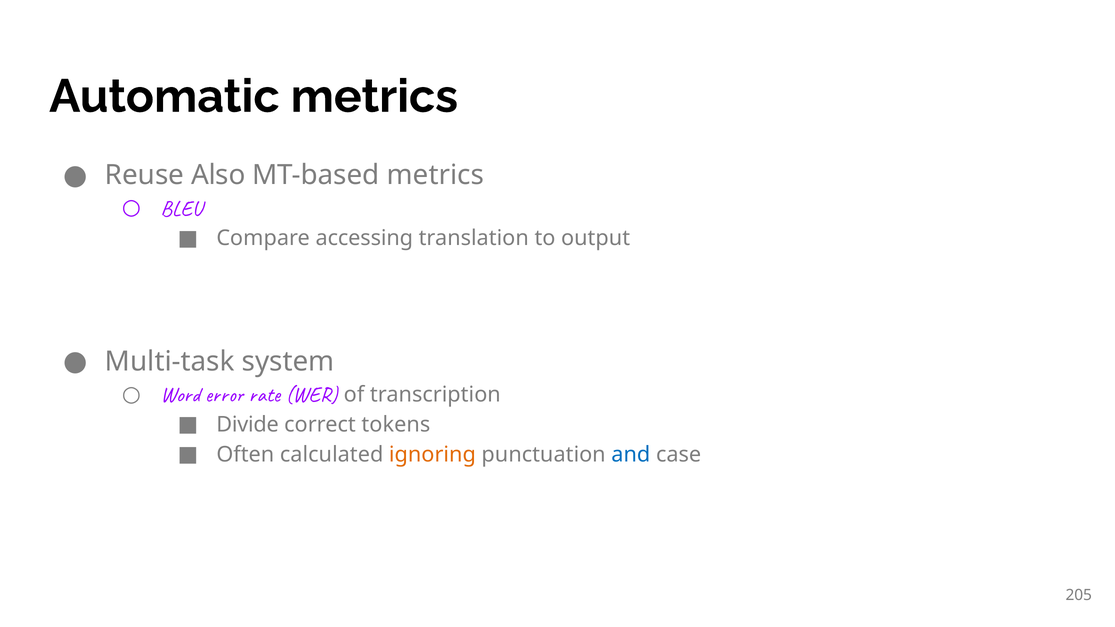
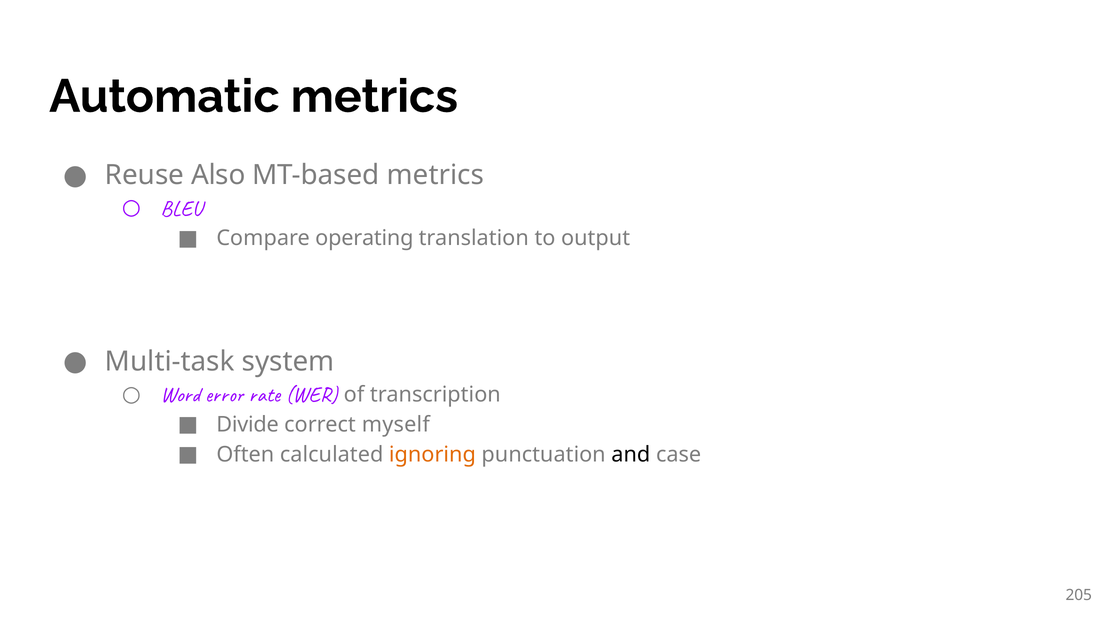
accessing: accessing -> operating
tokens: tokens -> myself
and colour: blue -> black
